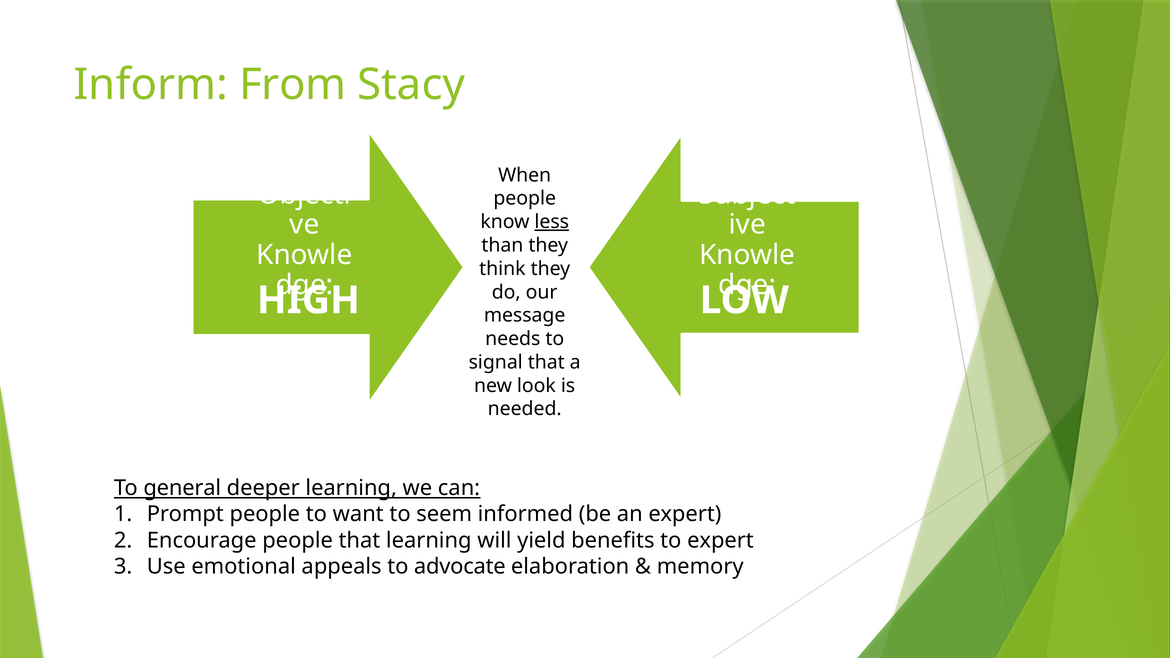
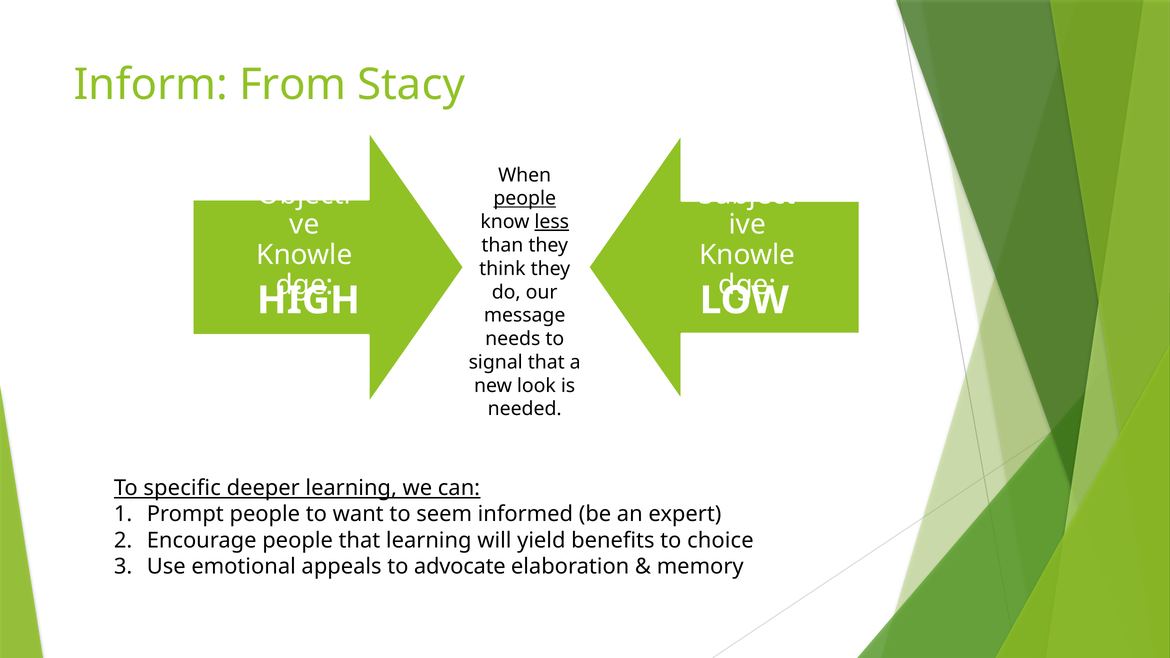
people at (525, 199) underline: none -> present
general: general -> specific
to expert: expert -> choice
